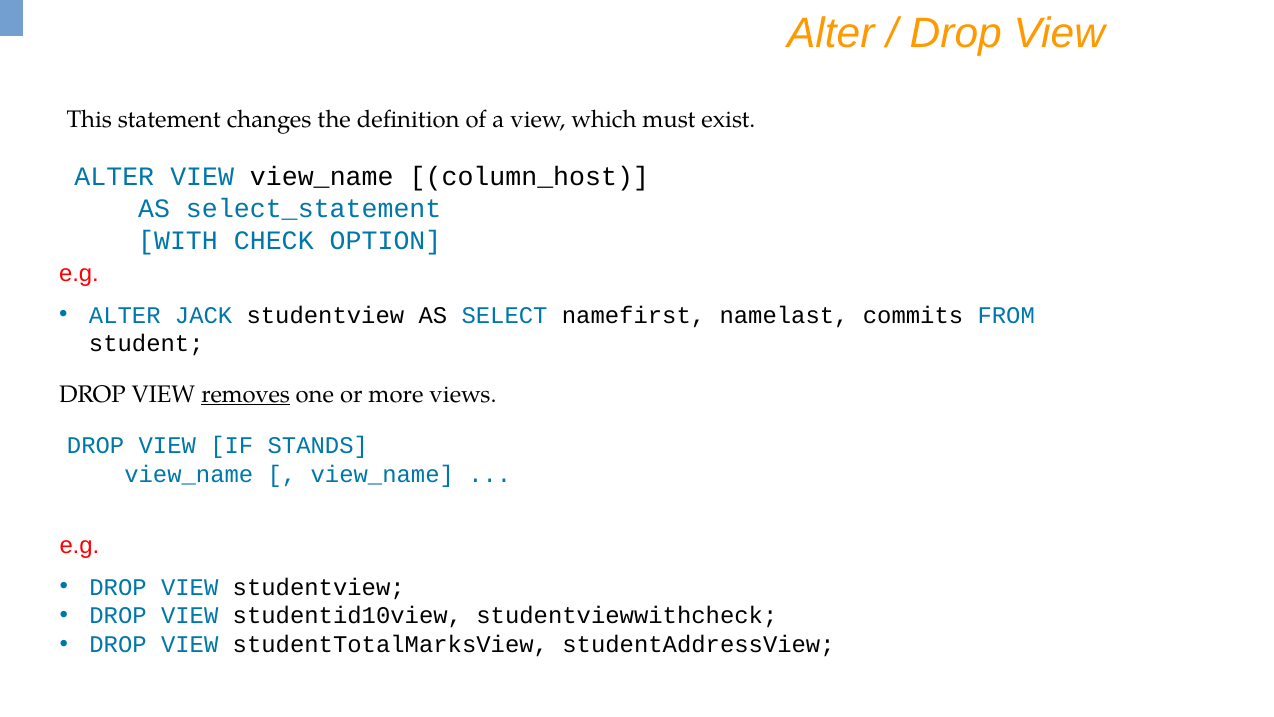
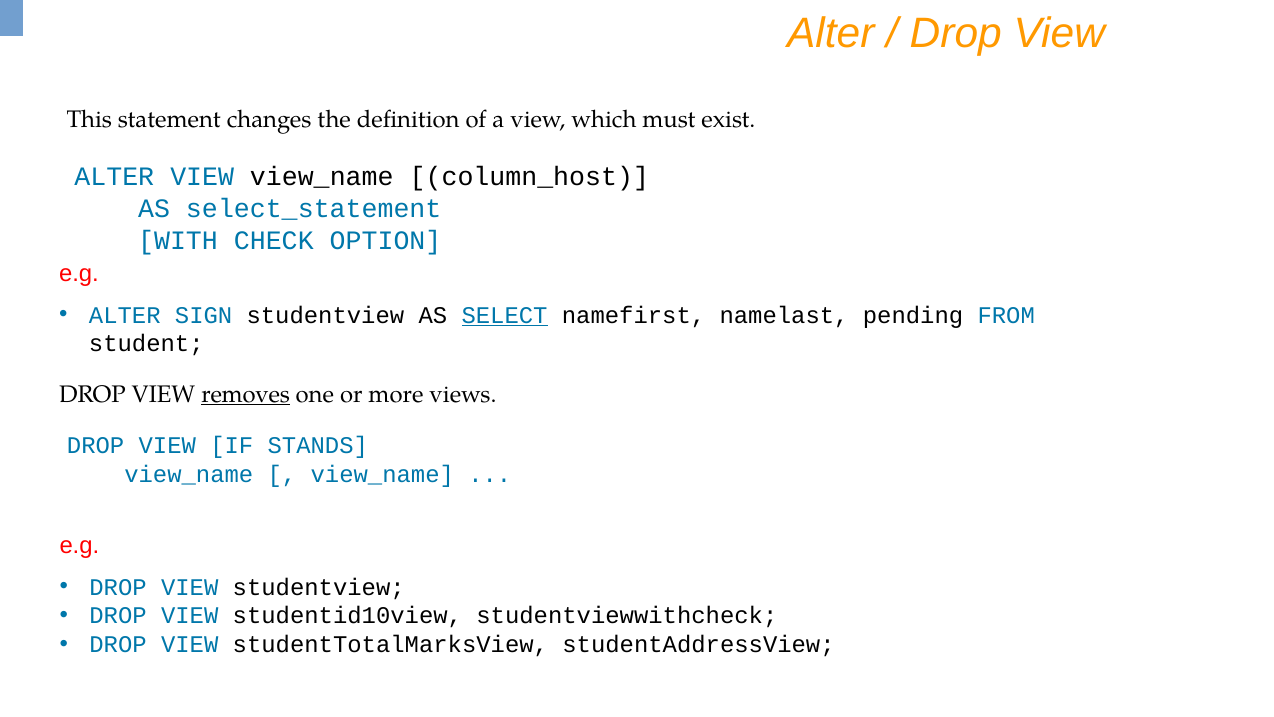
JACK: JACK -> SIGN
SELECT underline: none -> present
commits: commits -> pending
